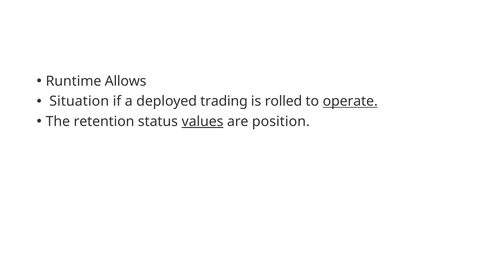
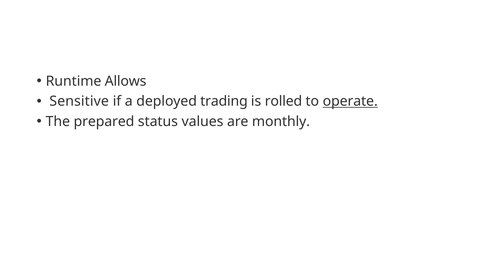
Situation: Situation -> Sensitive
retention: retention -> prepared
values underline: present -> none
position: position -> monthly
